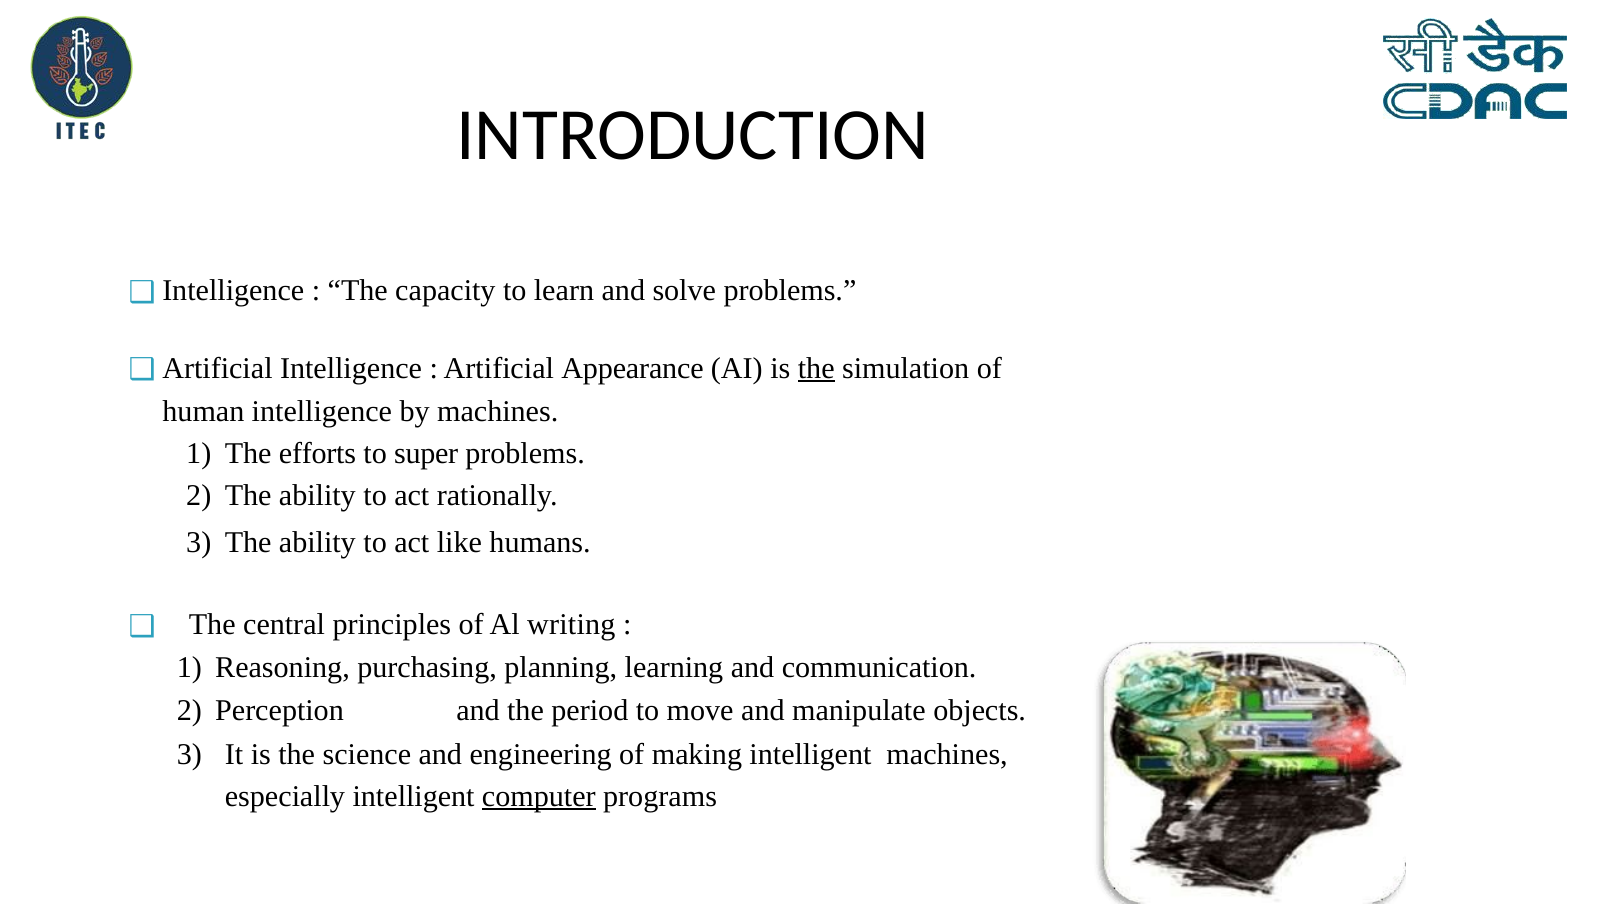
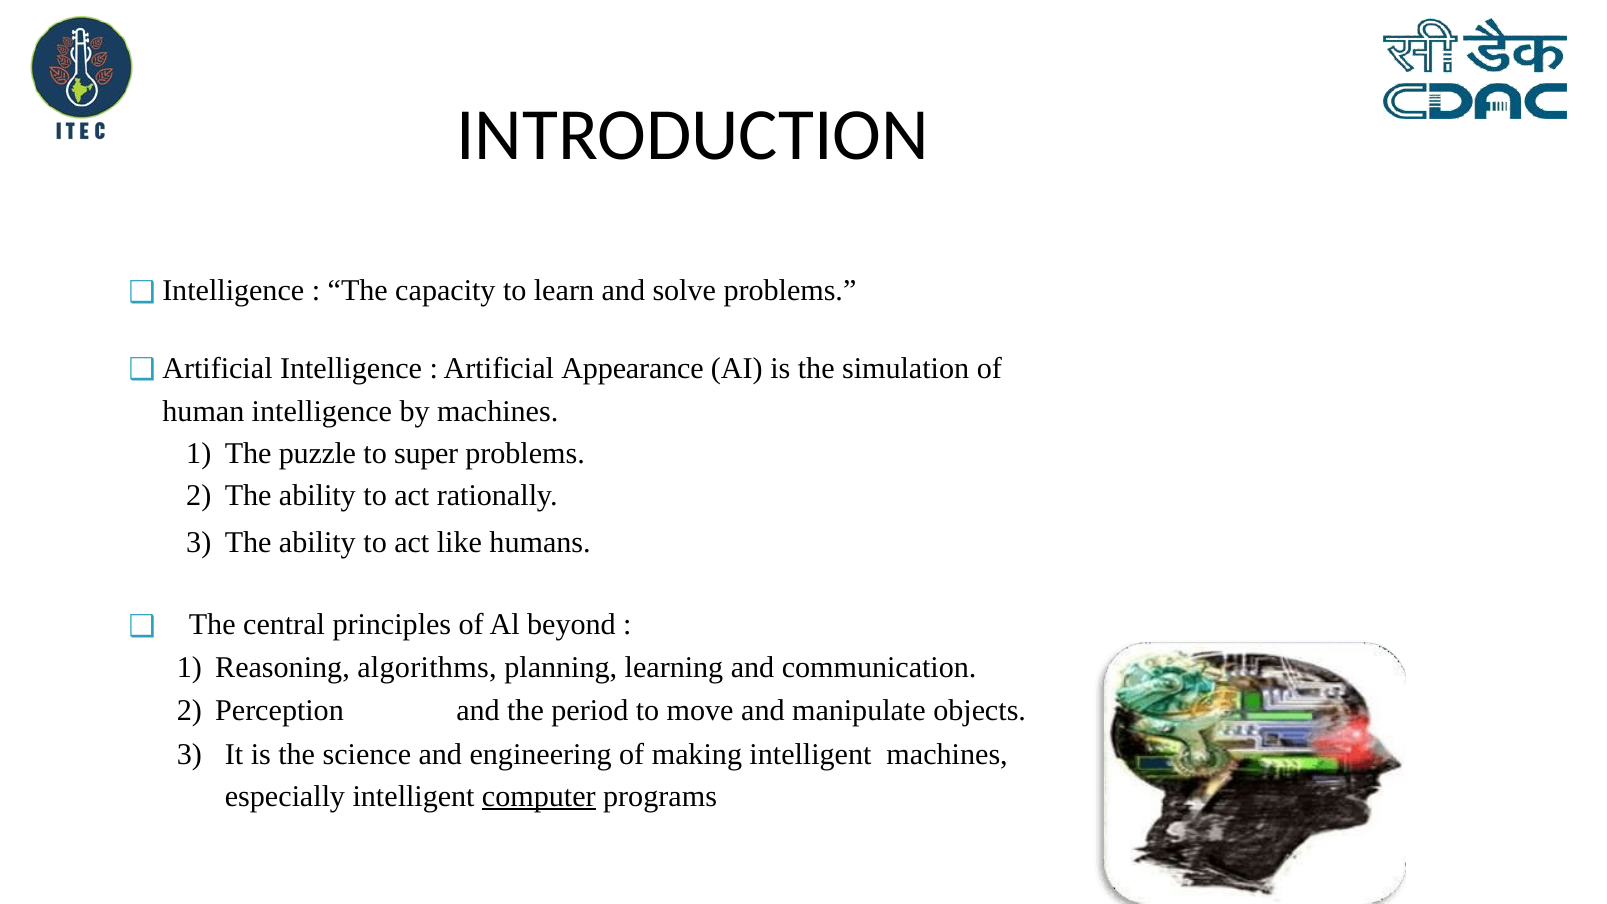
the at (816, 368) underline: present -> none
efforts: efforts -> puzzle
writing: writing -> beyond
purchasing: purchasing -> algorithms
